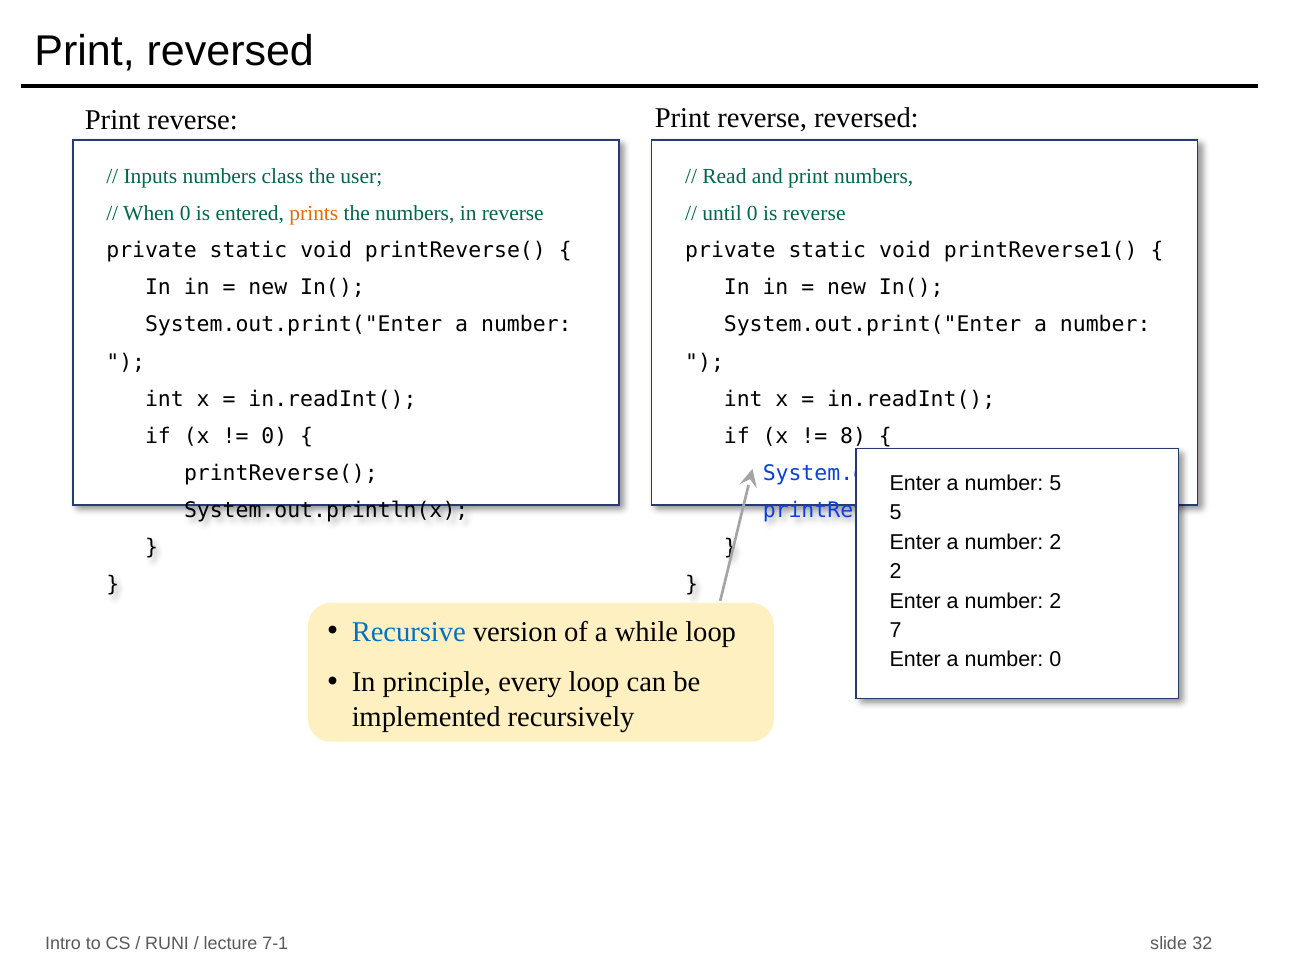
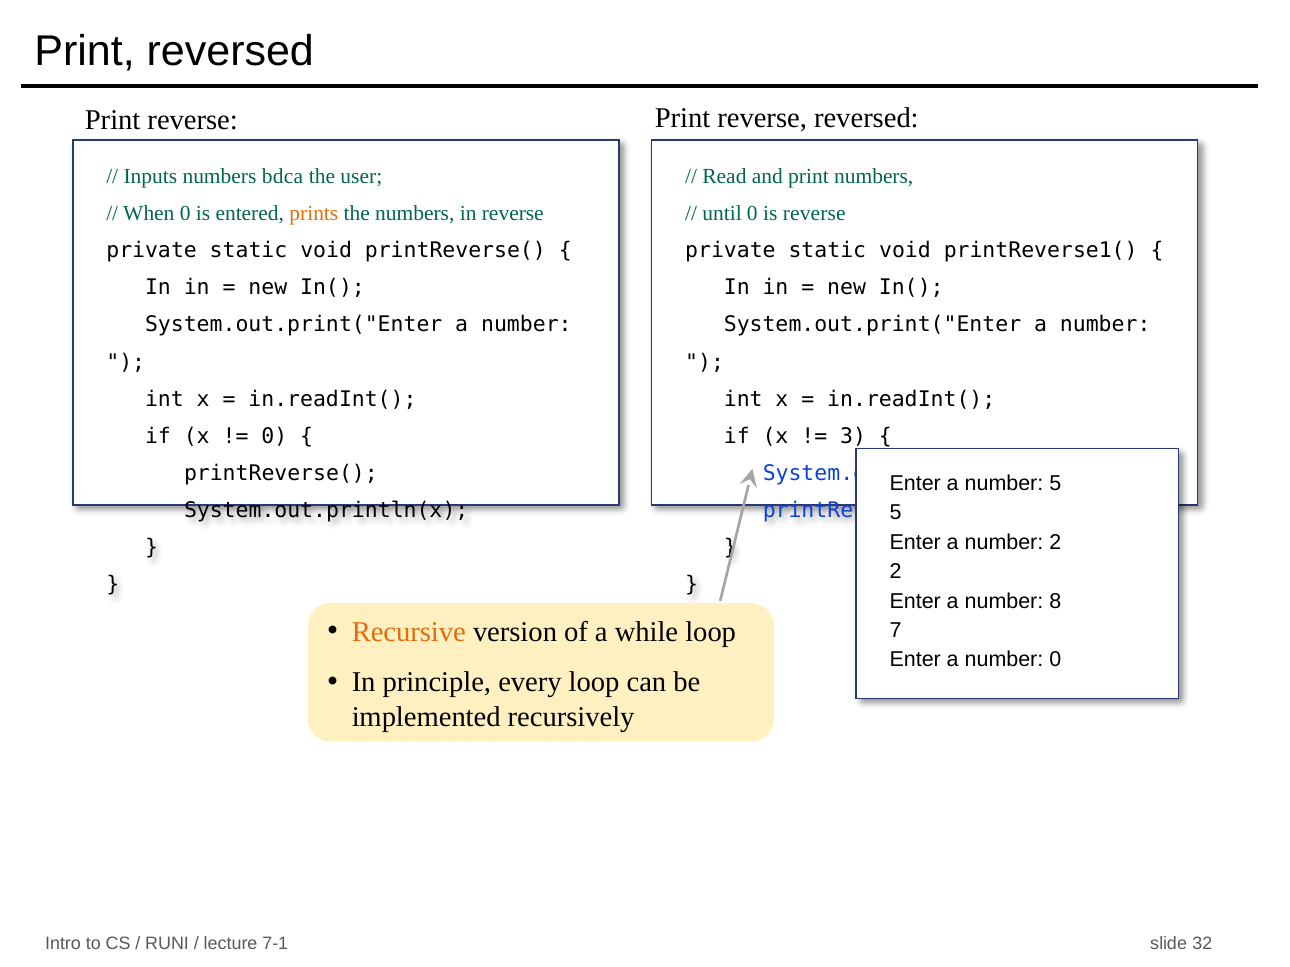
class: class -> bdca
8: 8 -> 3
2 at (1055, 601): 2 -> 8
Recursive colour: blue -> orange
